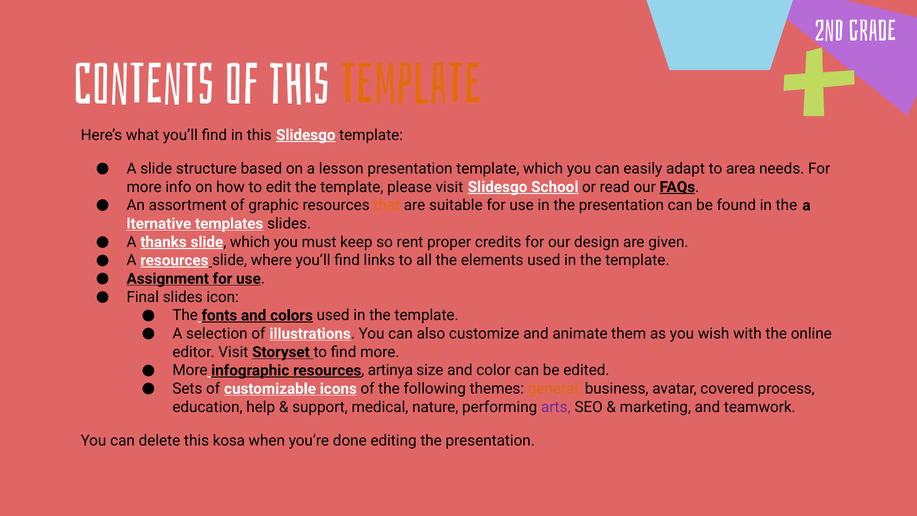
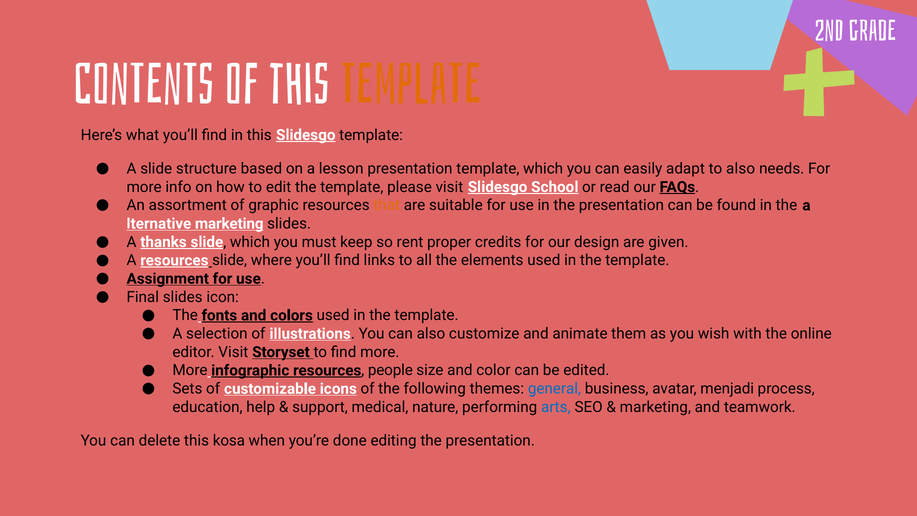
to area: area -> also
templates at (229, 224): templates -> marketing
artinya: artinya -> people
general colour: orange -> blue
covered: covered -> menjadi
arts colour: purple -> blue
